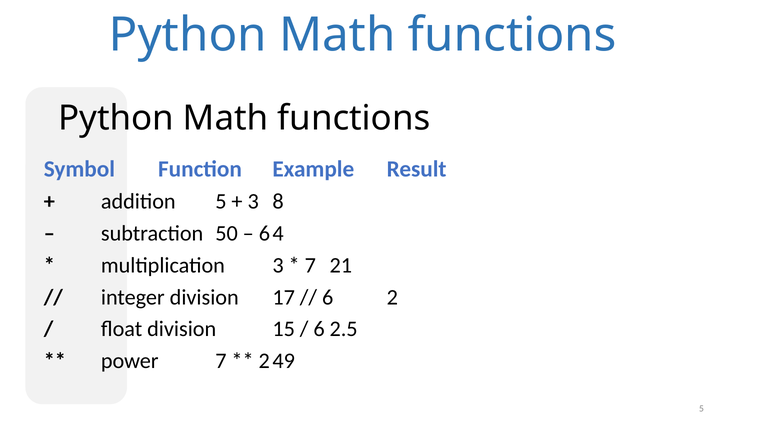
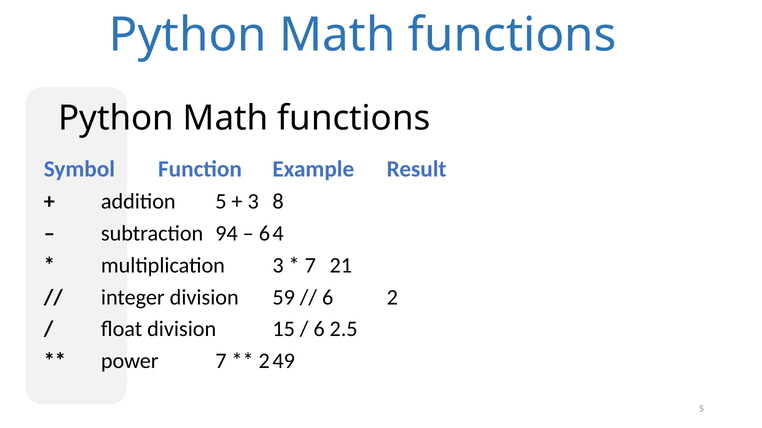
50: 50 -> 94
17: 17 -> 59
